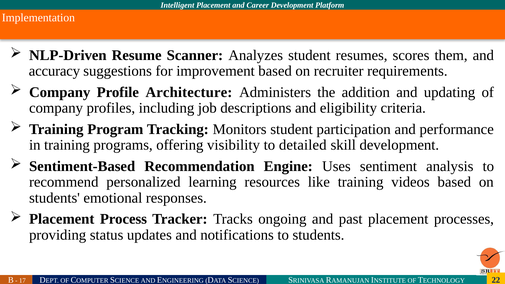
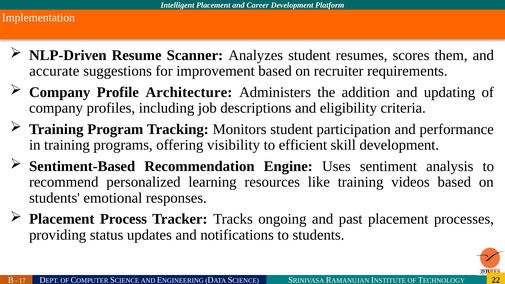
accuracy: accuracy -> accurate
detailed: detailed -> efficient
